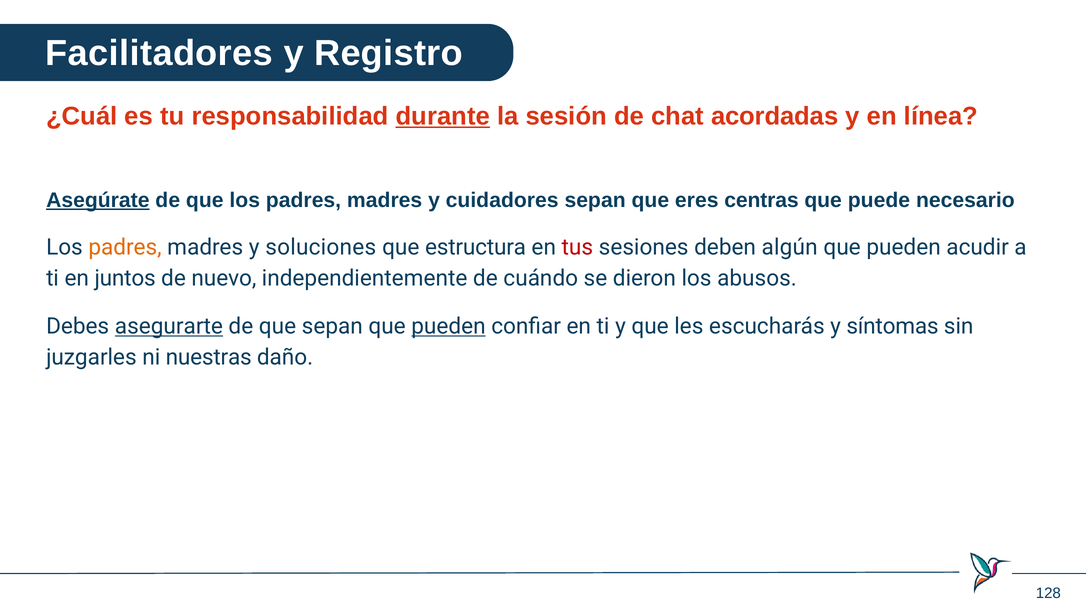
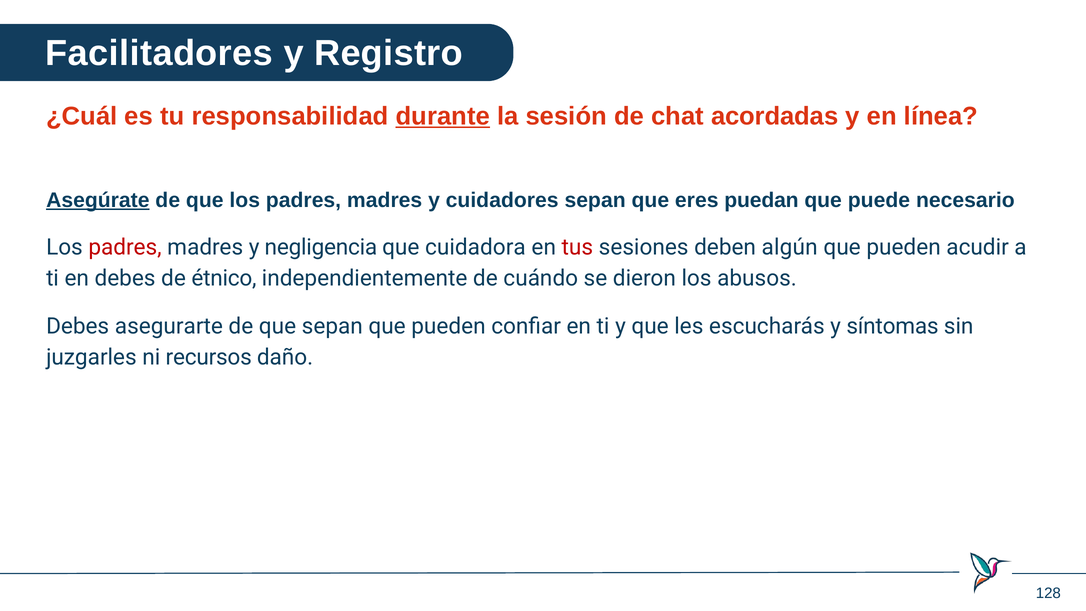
centras: centras -> puedan
padres at (125, 247) colour: orange -> red
soluciones: soluciones -> negligencia
estructura: estructura -> cuidadora
en juntos: juntos -> debes
nuevo: nuevo -> étnico
asegurarte underline: present -> none
pueden at (448, 326) underline: present -> none
nuestras: nuestras -> recursos
